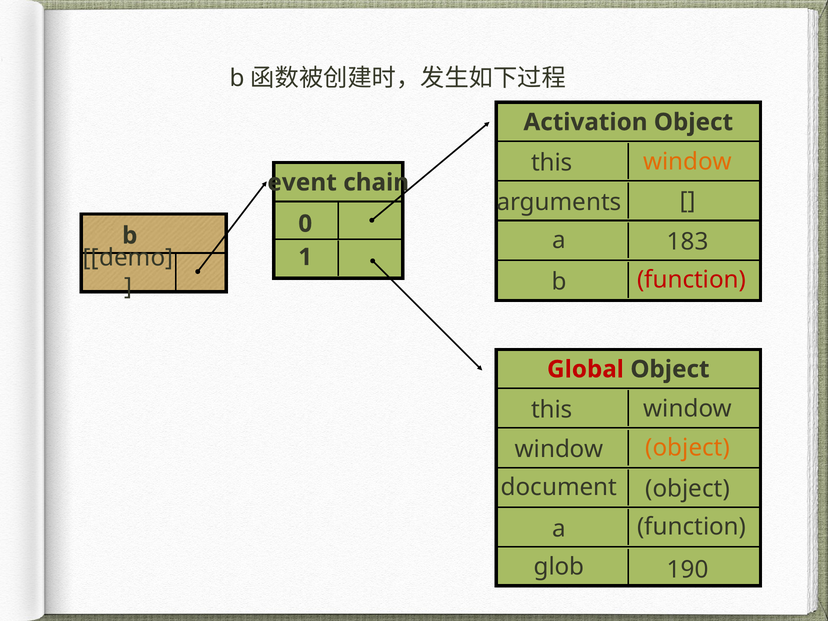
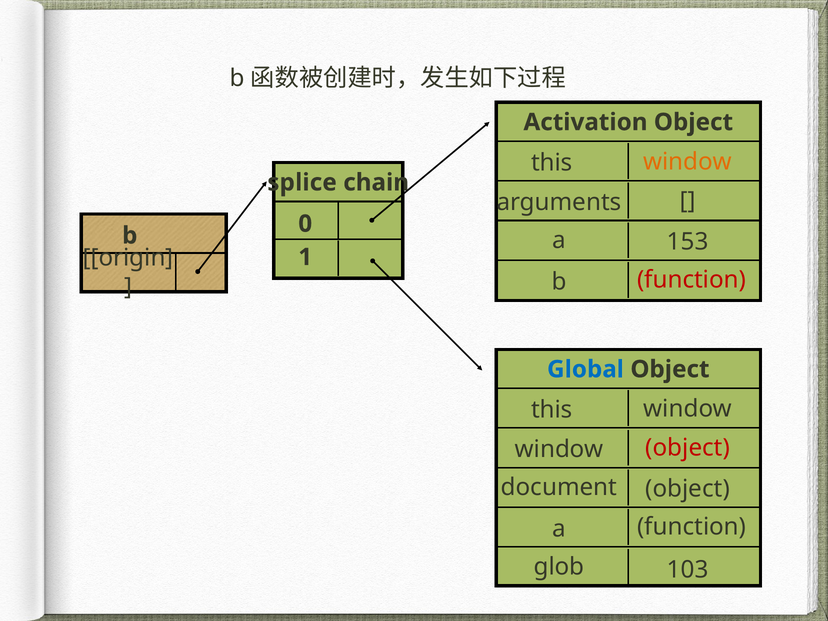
event: event -> splice
183: 183 -> 153
demo: demo -> origin
Global colour: red -> blue
object at (688, 448) colour: orange -> red
190: 190 -> 103
